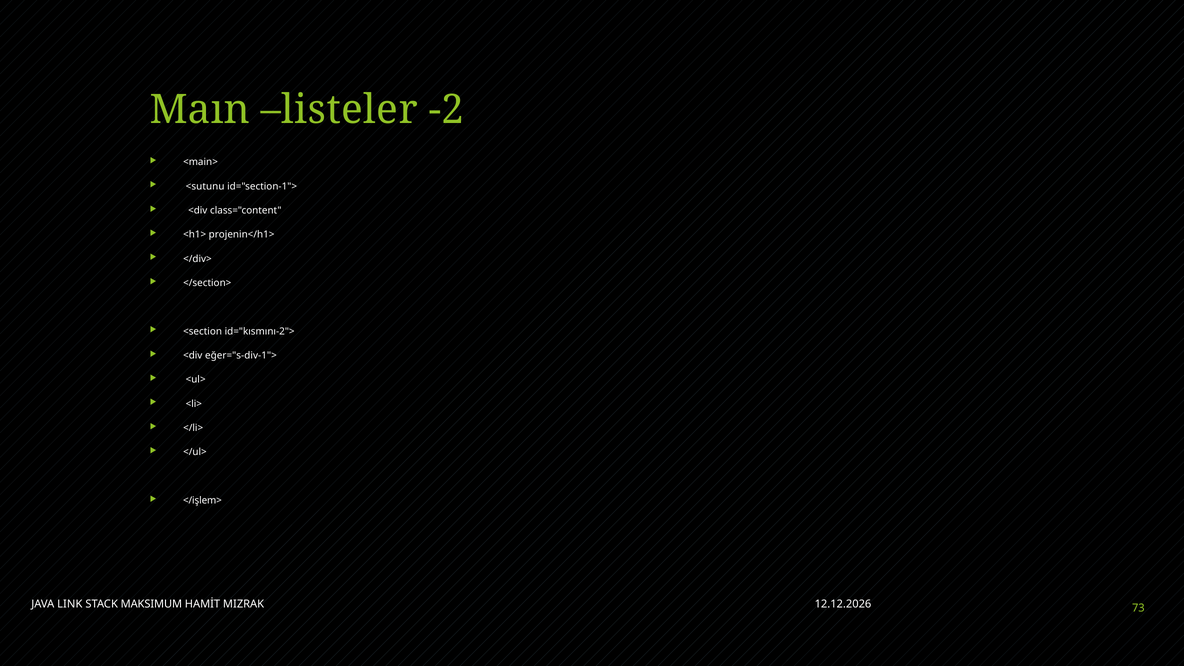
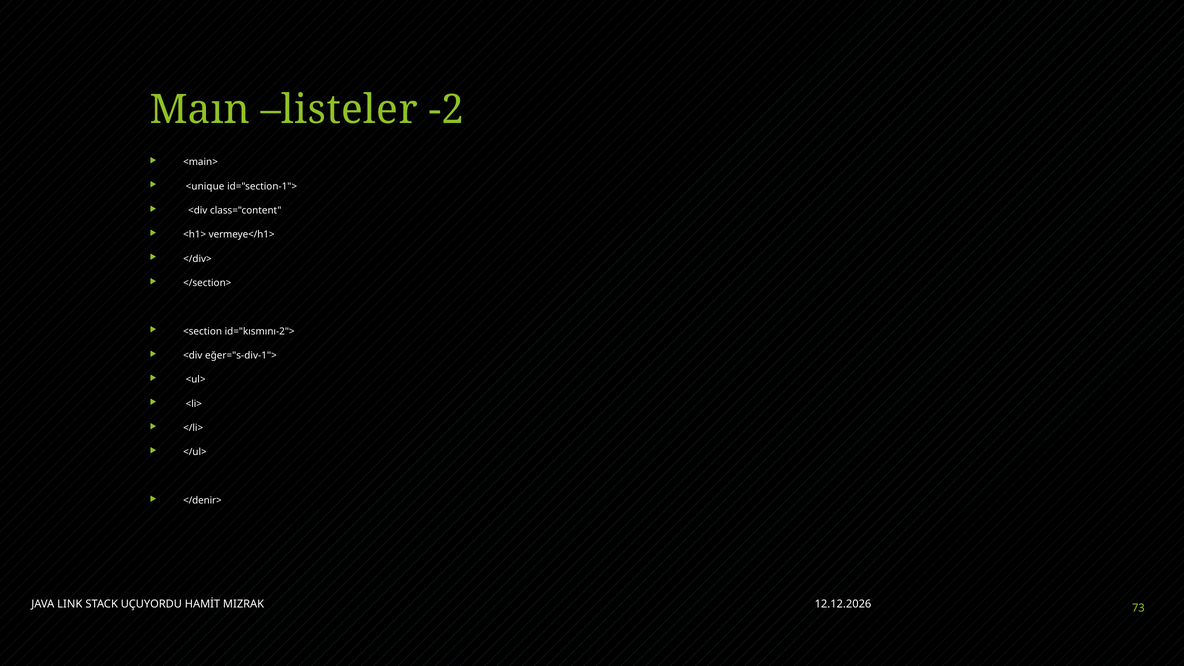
<sutunu: <sutunu -> <unique
projenin</h1>: projenin</h1> -> vermeye</h1>
</işlem>: </işlem> -> </denir>
MAKSIMUM: MAKSIMUM -> UÇUYORDU
